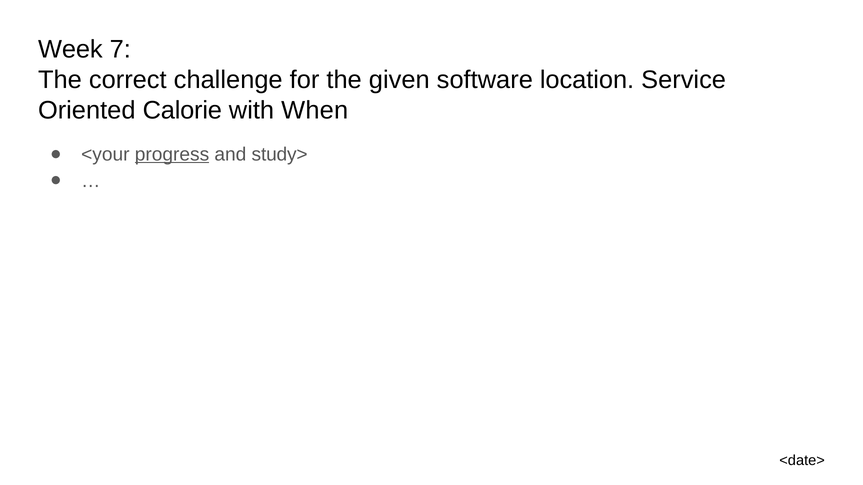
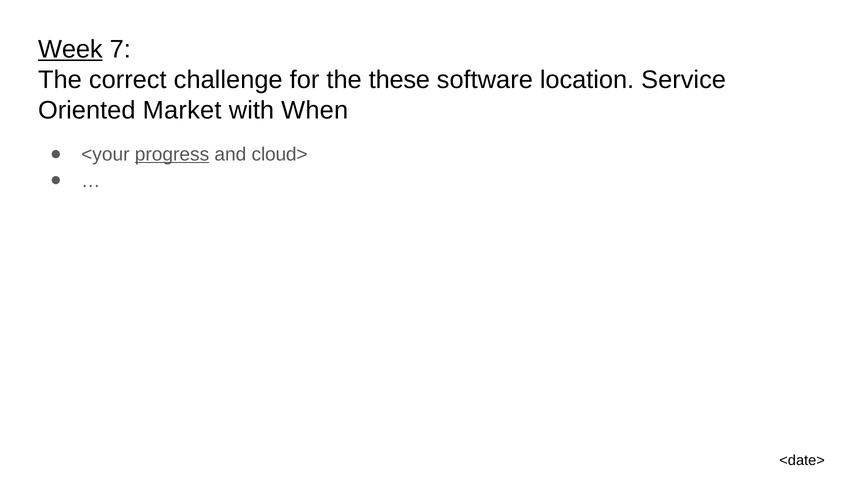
Week underline: none -> present
given: given -> these
Calorie: Calorie -> Market
study>: study> -> cloud>
